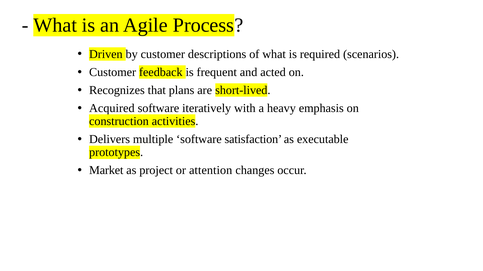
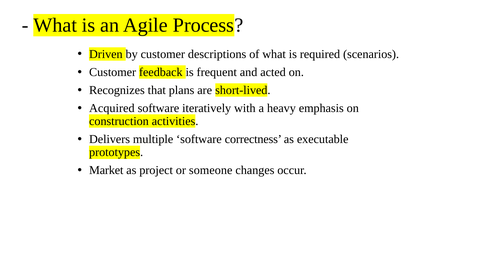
satisfaction: satisfaction -> correctness
attention: attention -> someone
